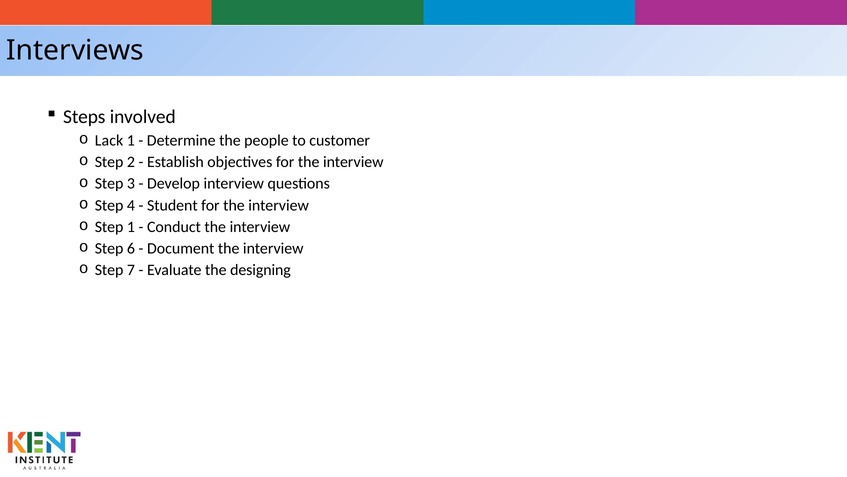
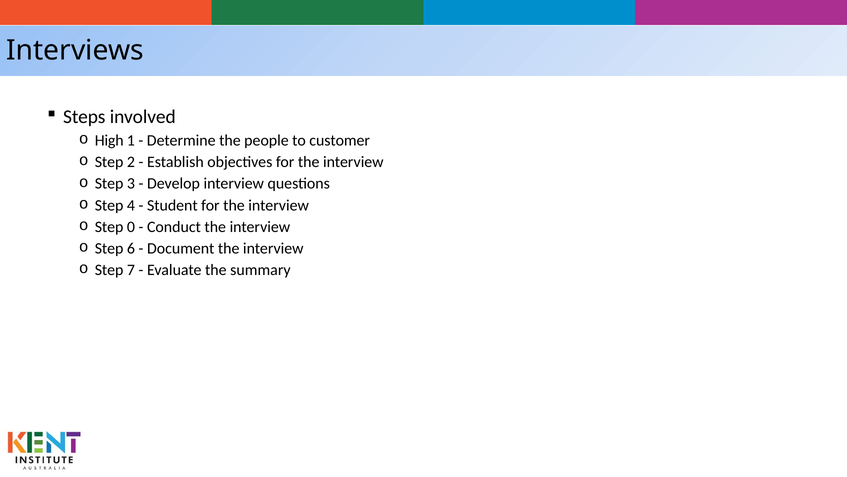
Lack: Lack -> High
Step 1: 1 -> 0
designing: designing -> summary
